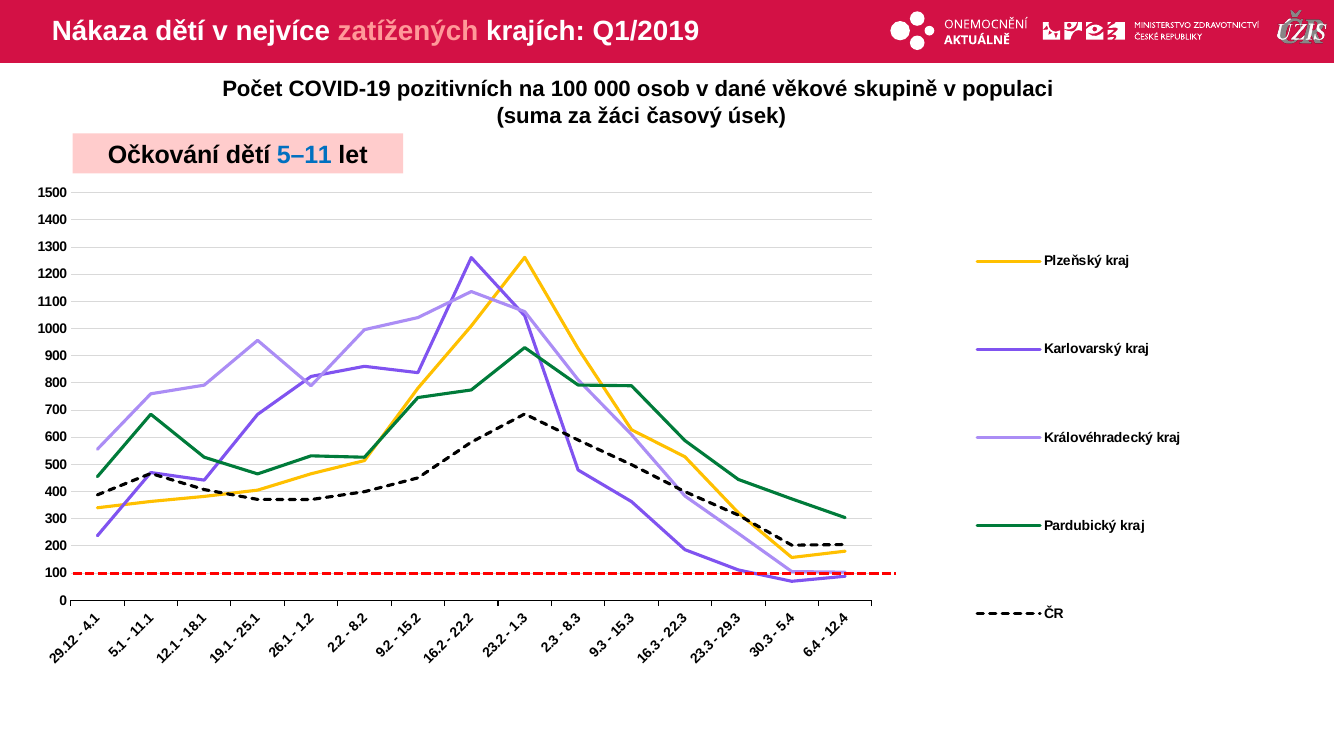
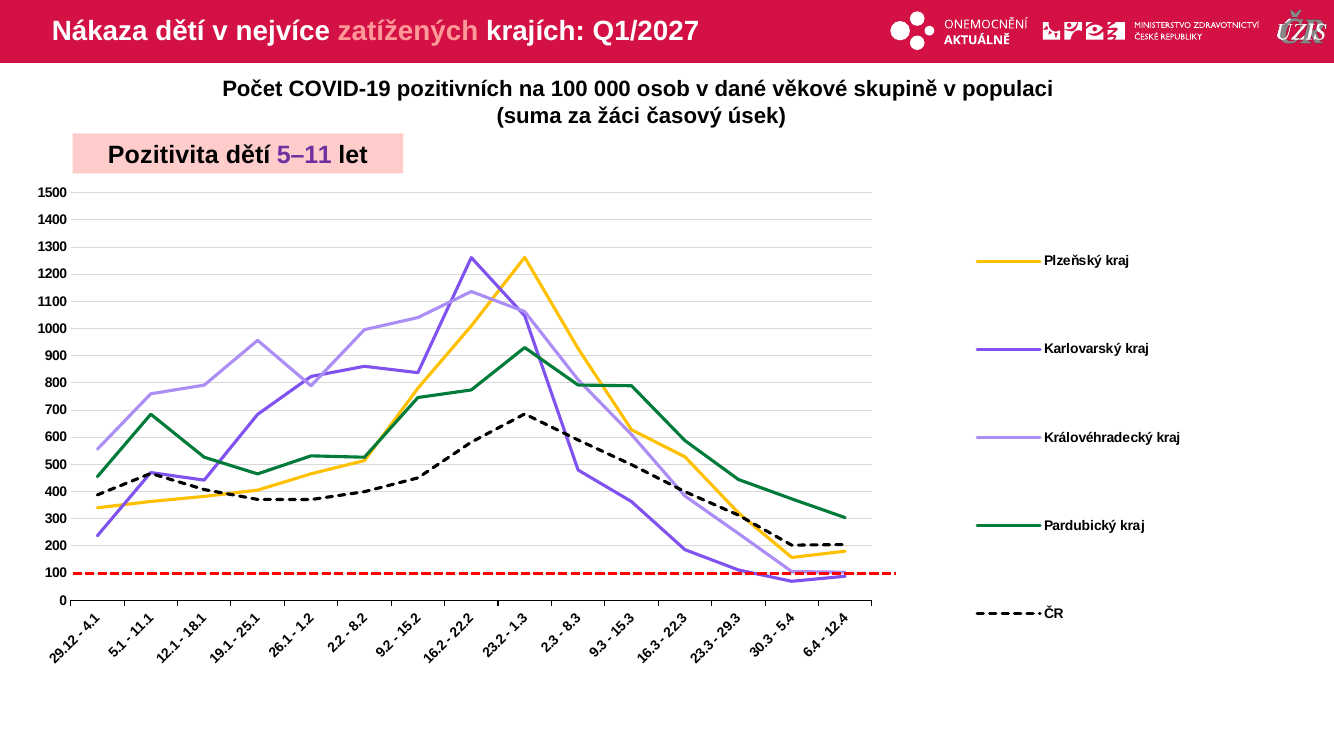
Q1/2019: Q1/2019 -> Q1/2027
Očkování: Očkování -> Pozitivita
5–11 colour: blue -> purple
